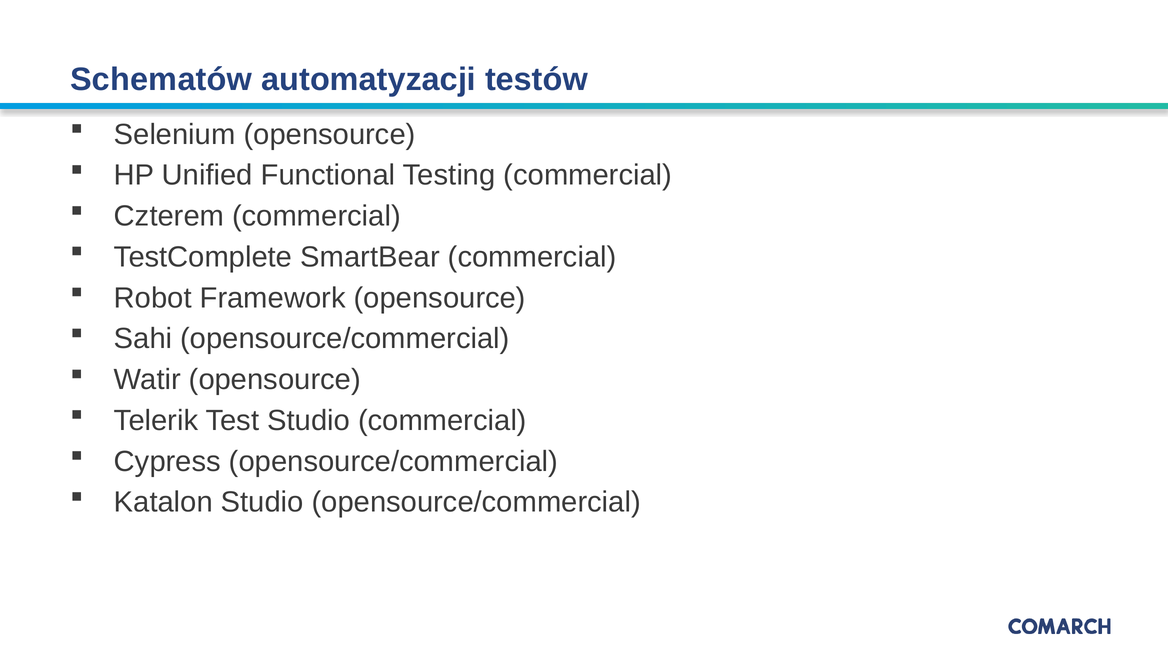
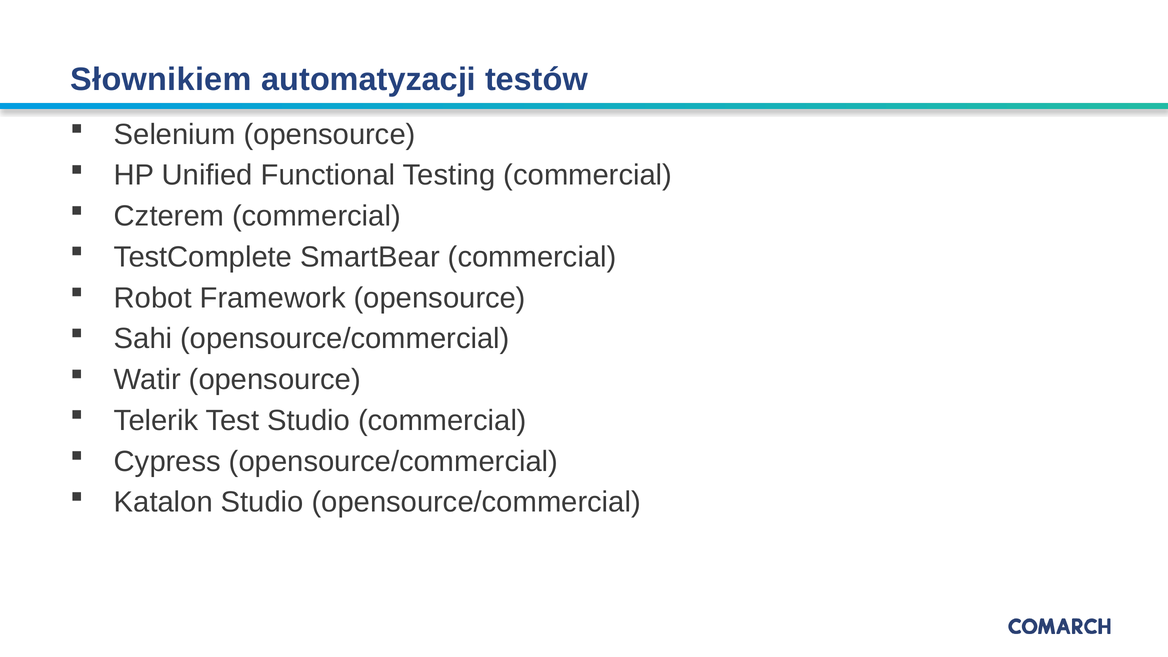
Schematów: Schematów -> Słownikiem
